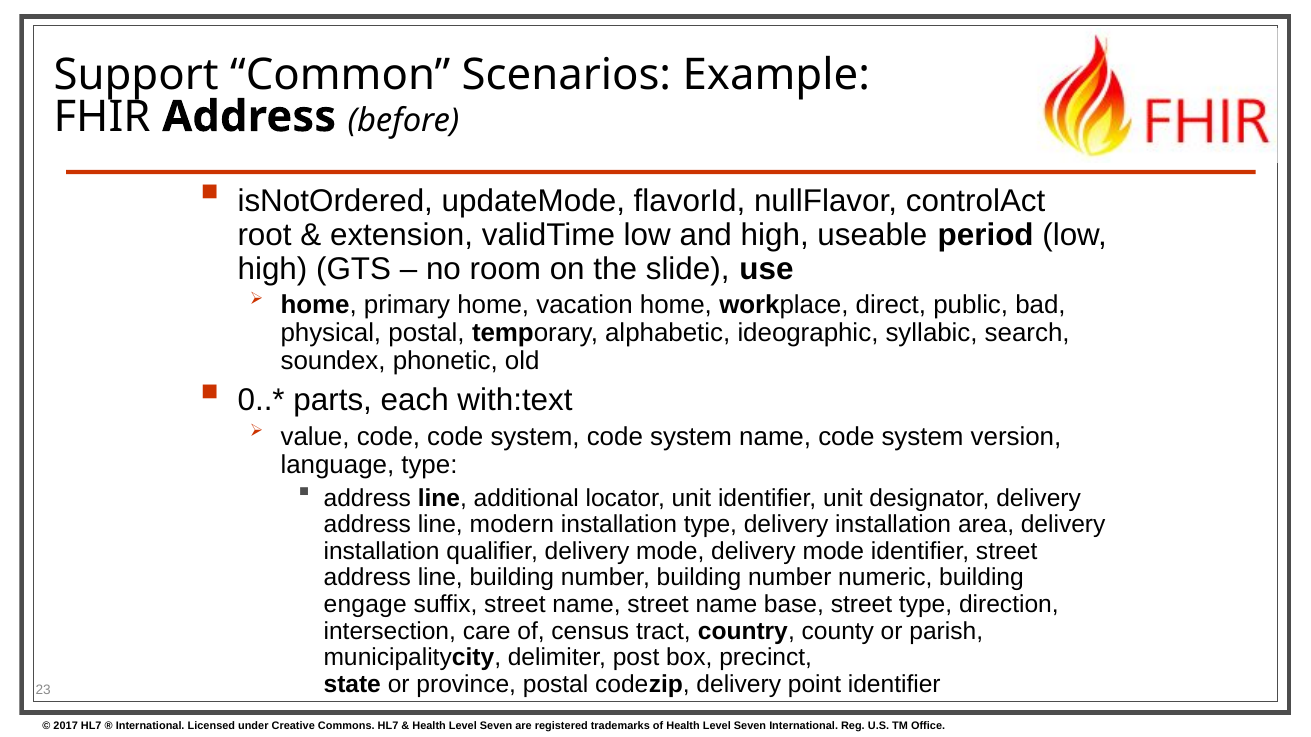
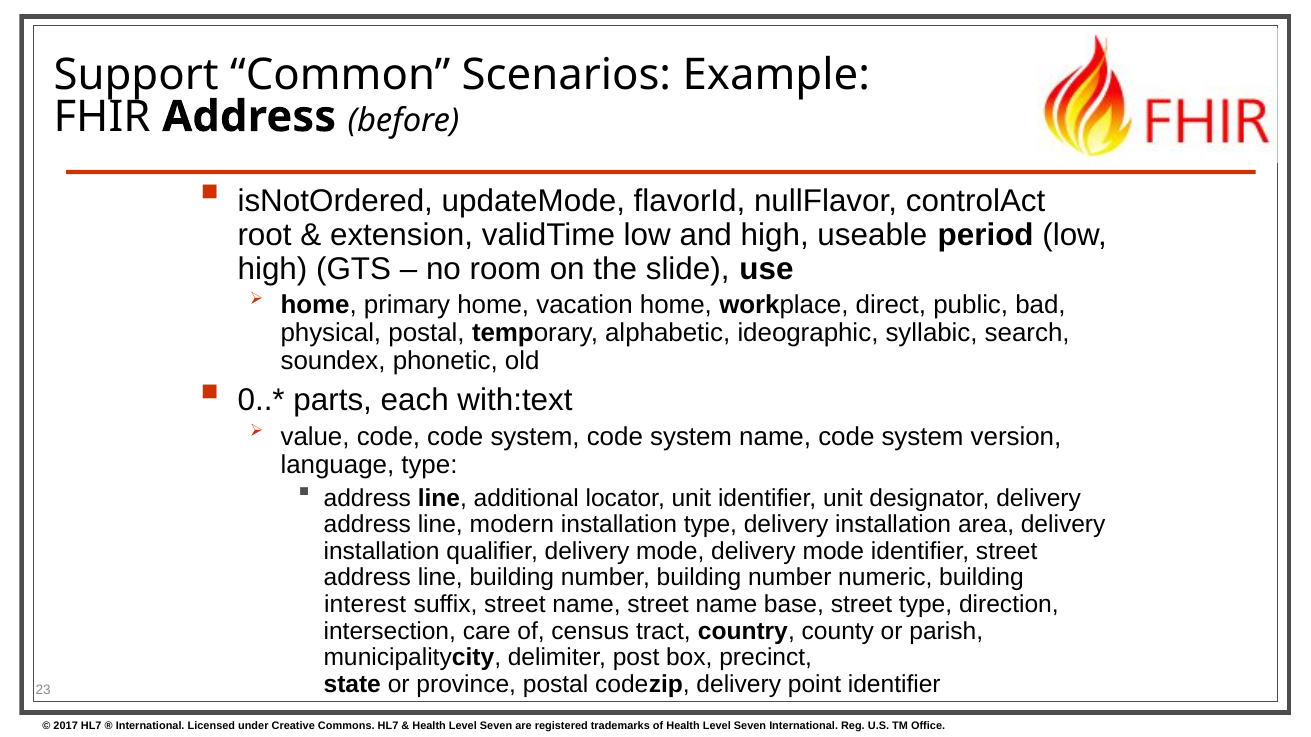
engage: engage -> interest
